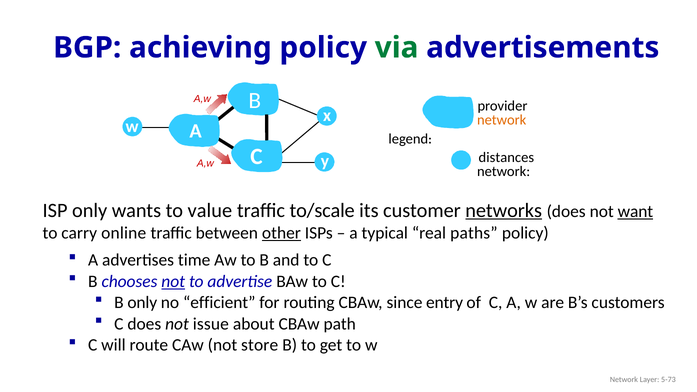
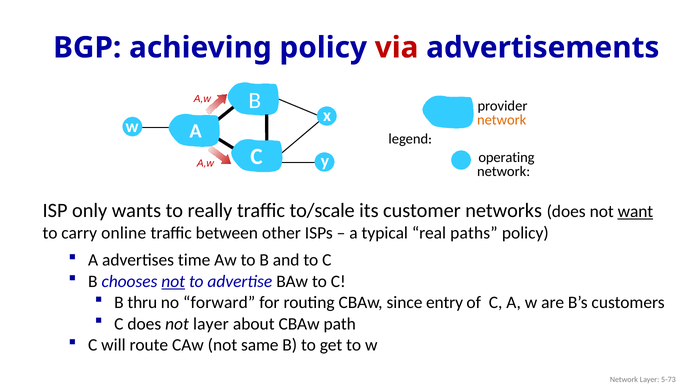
via colour: green -> red
distances: distances -> operating
value: value -> really
networks underline: present -> none
other underline: present -> none
B only: only -> thru
efficient: efficient -> forward
not issue: issue -> layer
store: store -> same
